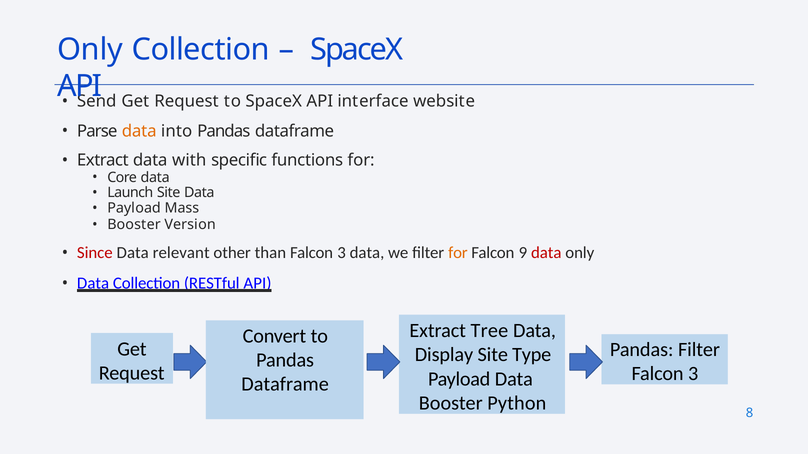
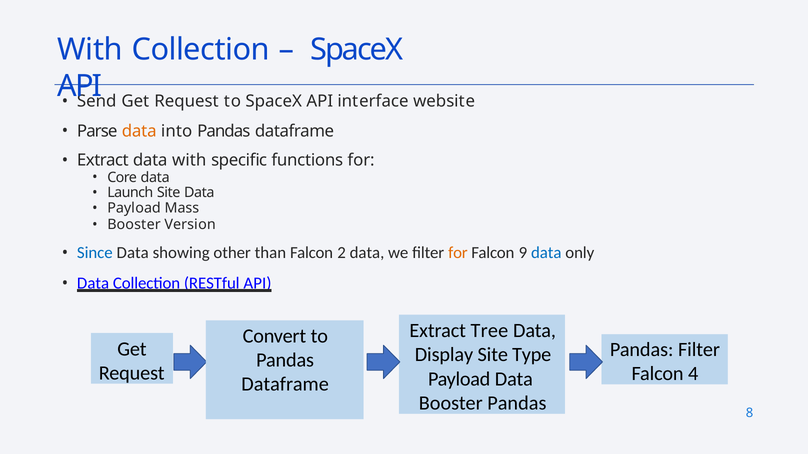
Only at (90, 50): Only -> With
Since colour: red -> blue
relevant: relevant -> showing
than Falcon 3: 3 -> 2
data at (546, 253) colour: red -> blue
3 at (693, 374): 3 -> 4
Booster Python: Python -> Pandas
